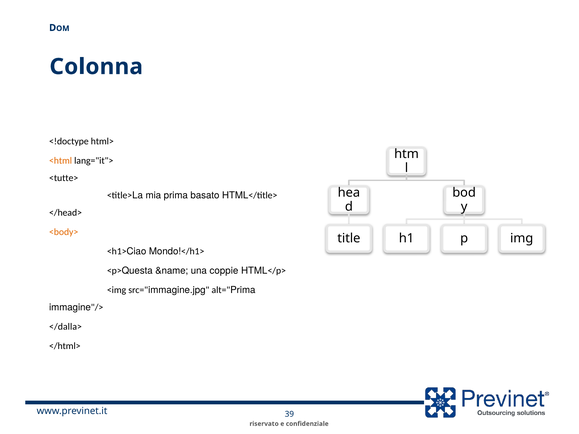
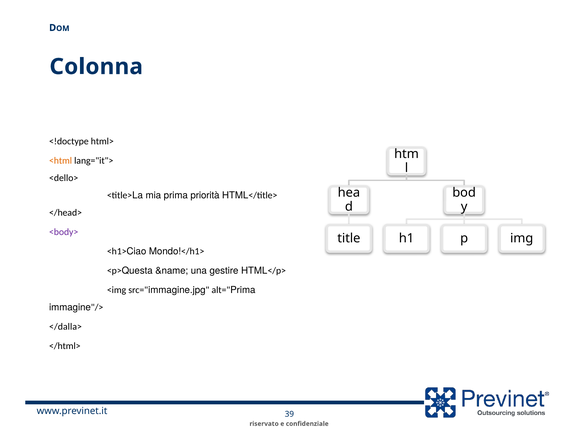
<tutte>: <tutte> -> <dello>
basato: basato -> priorità
<body> colour: orange -> purple
coppie: coppie -> gestire
